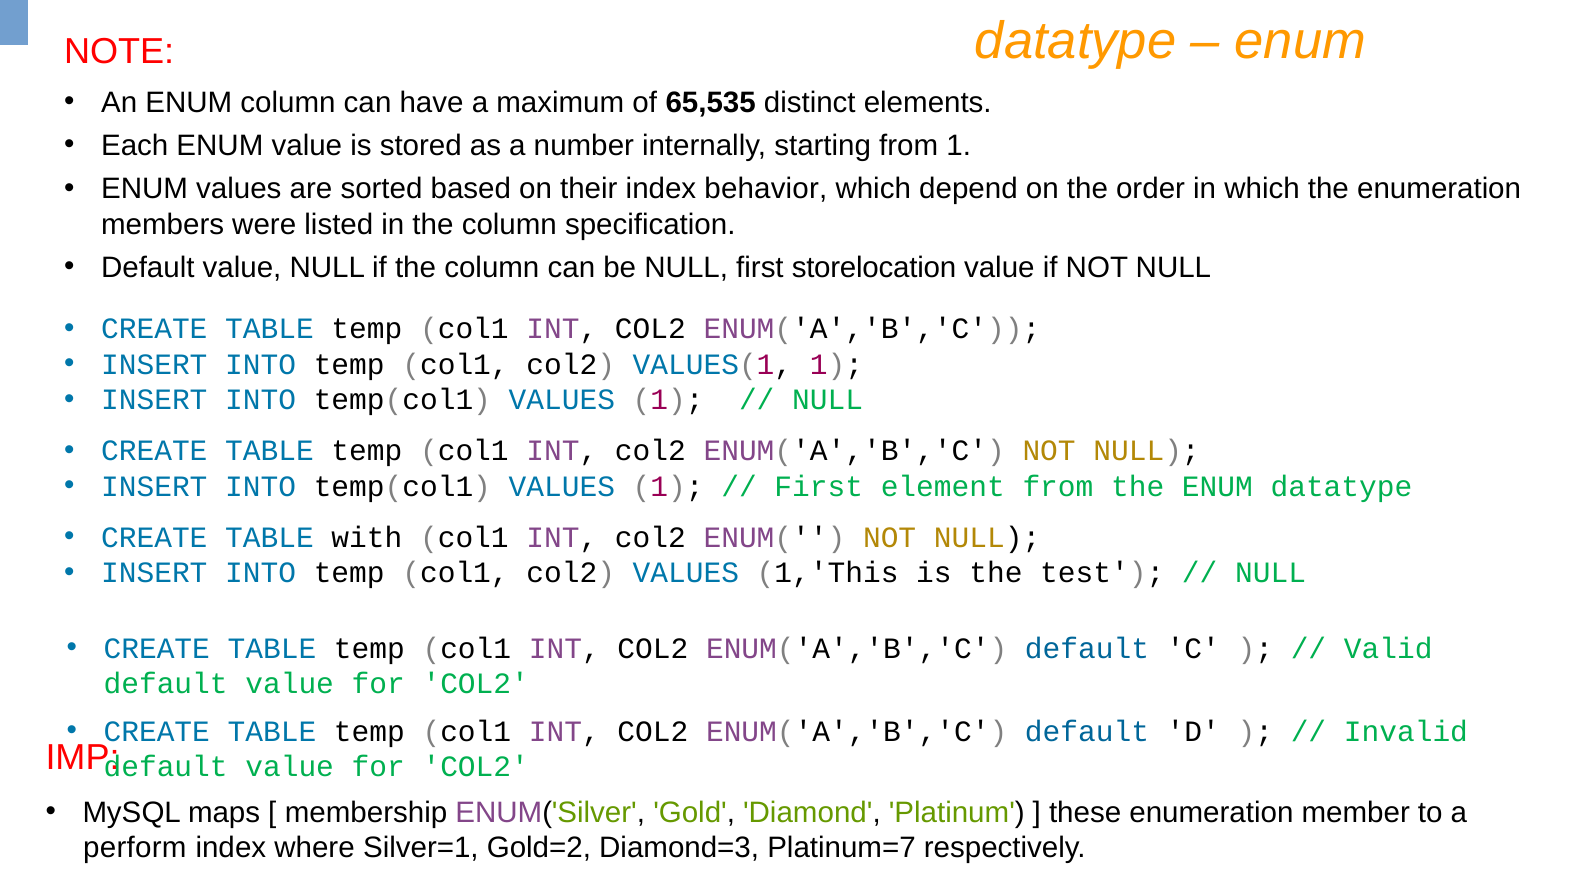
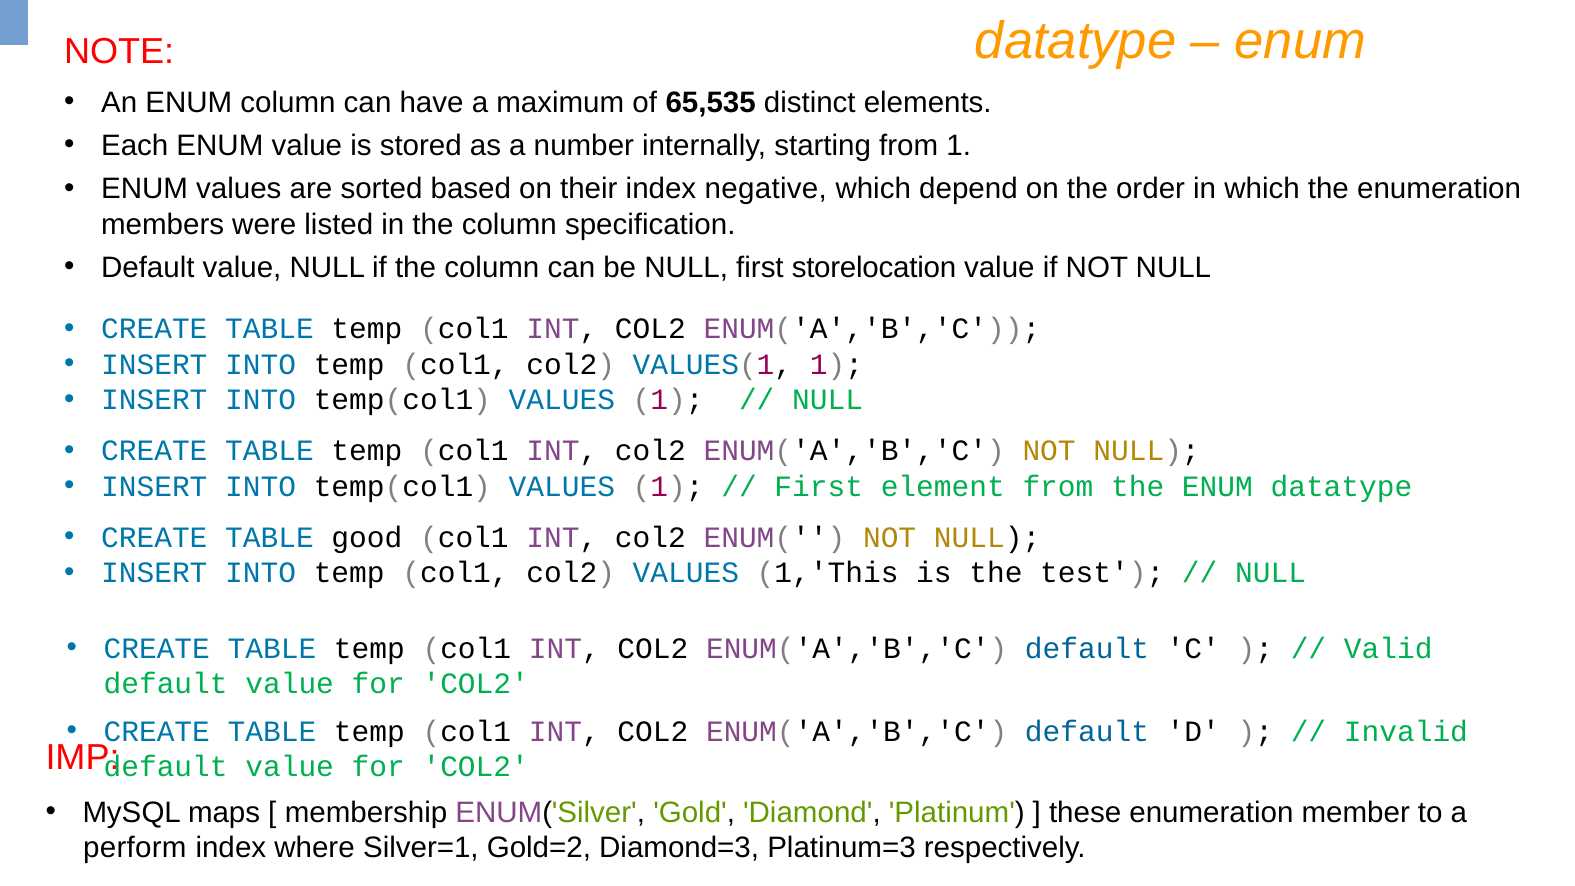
behavior: behavior -> negative
with: with -> good
Platinum=7: Platinum=7 -> Platinum=3
